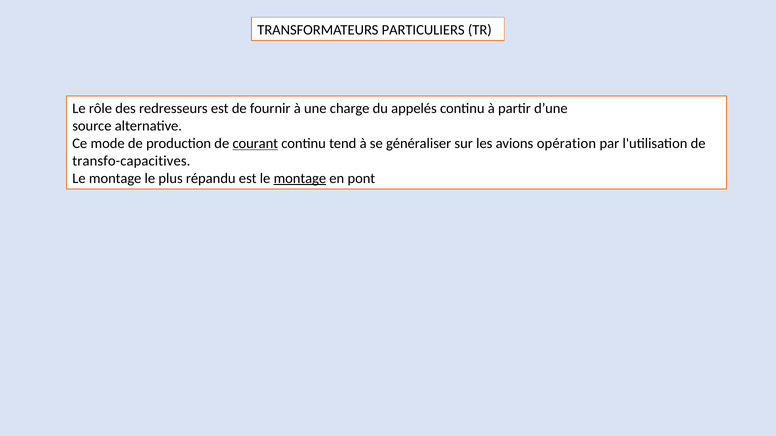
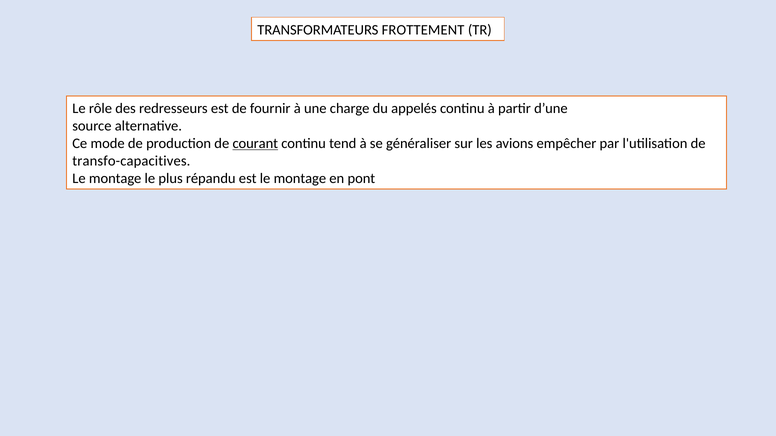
PARTICULIERS: PARTICULIERS -> FROTTEMENT
opération: opération -> empêcher
montage at (300, 179) underline: present -> none
